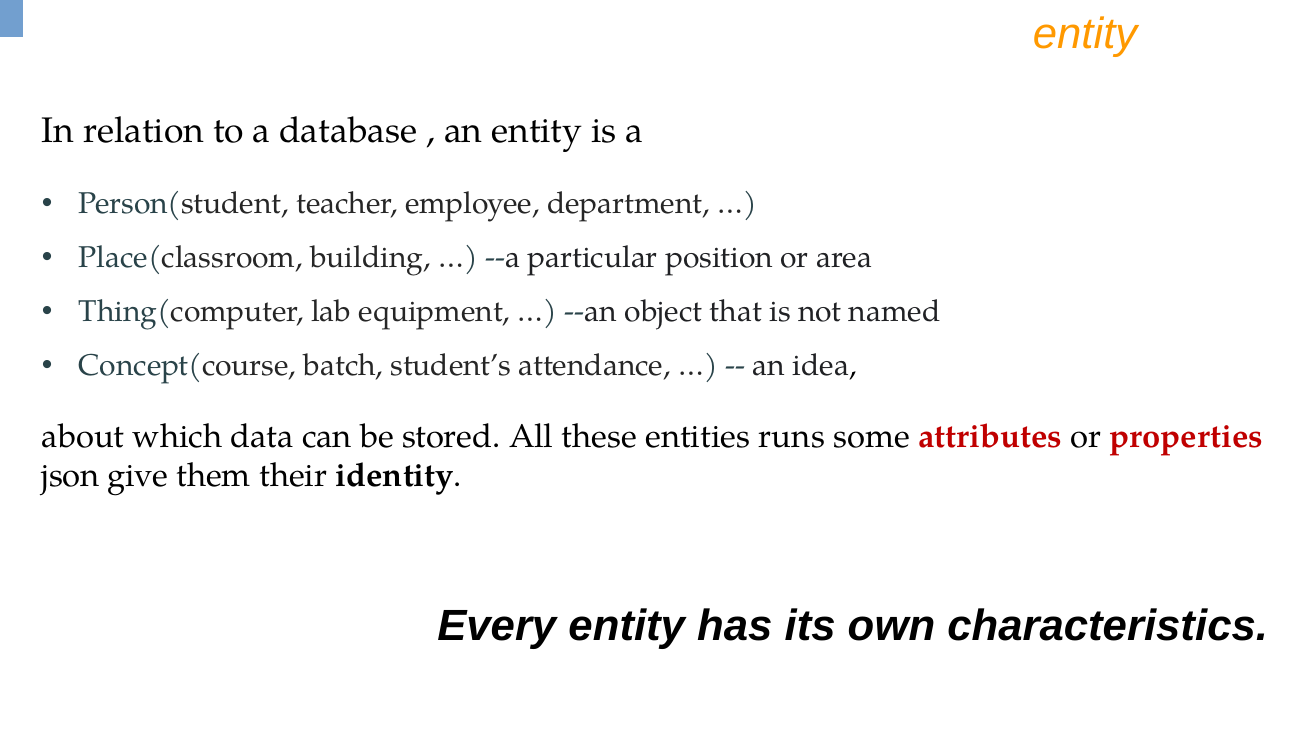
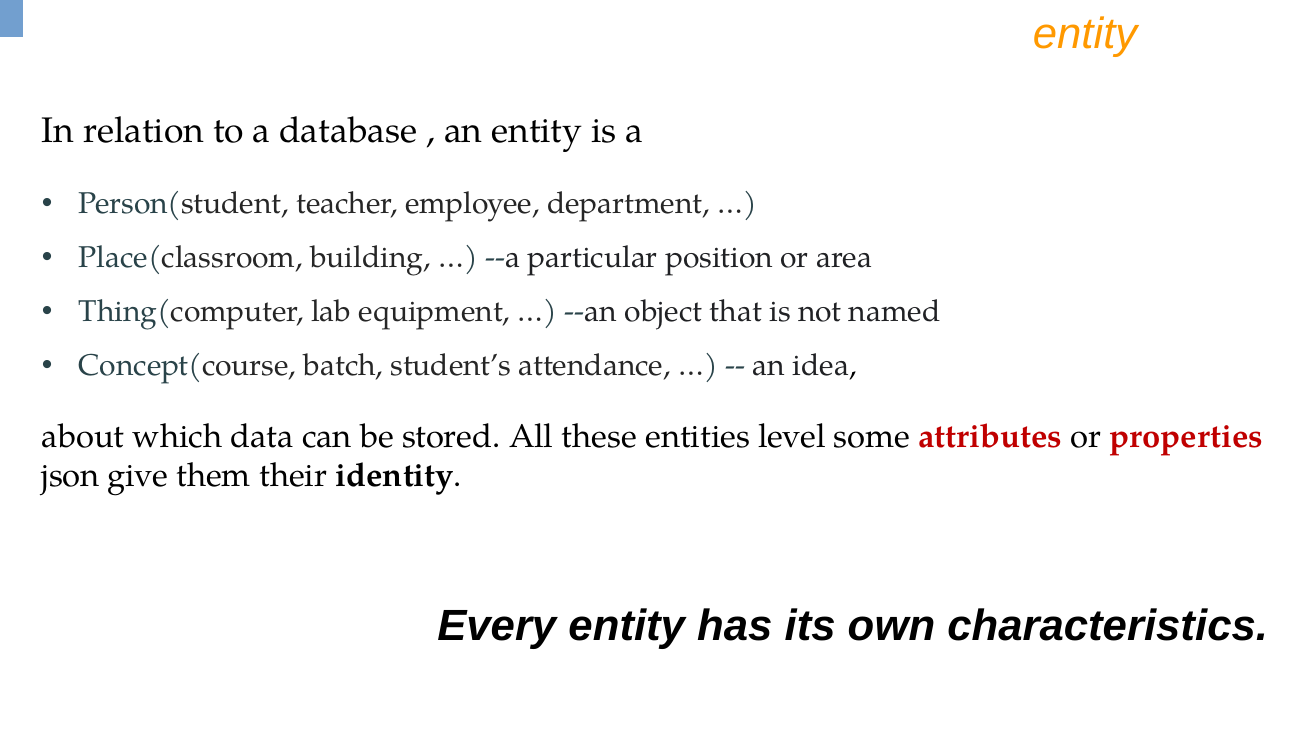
runs: runs -> level
